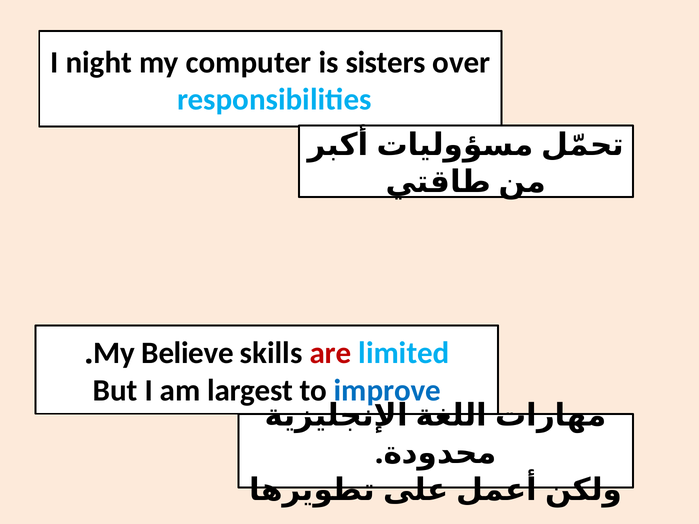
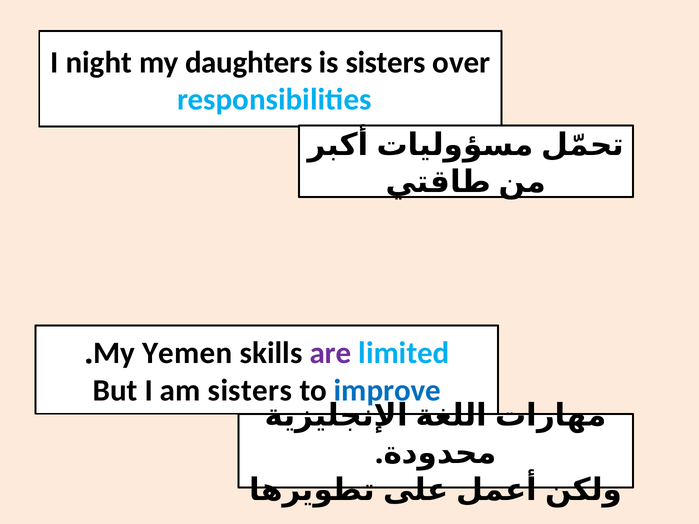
computer: computer -> daughters
Believe: Believe -> Yemen
are colour: red -> purple
am largest: largest -> sisters
